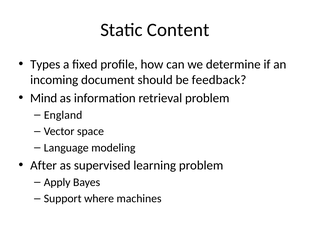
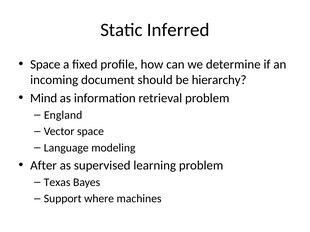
Content: Content -> Inferred
Types at (45, 64): Types -> Space
feedback: feedback -> hierarchy
Apply: Apply -> Texas
